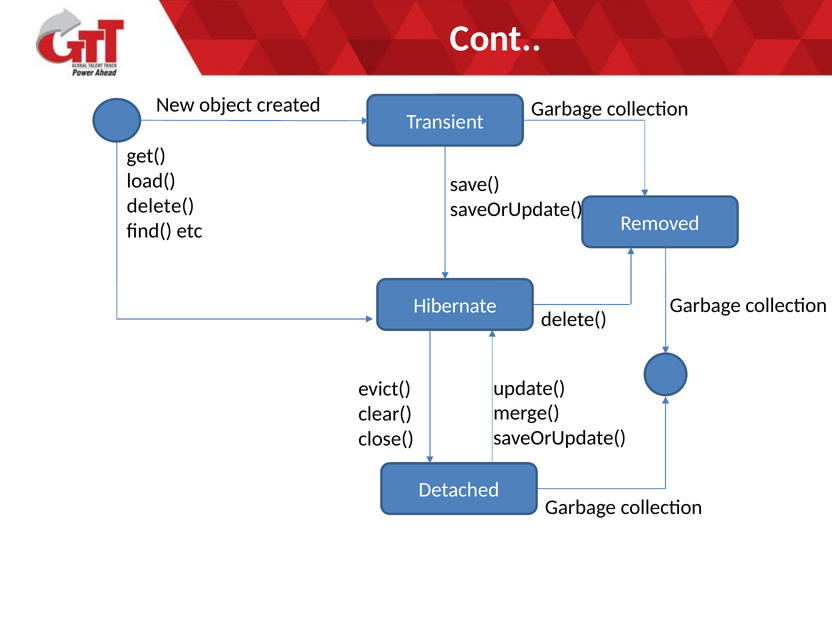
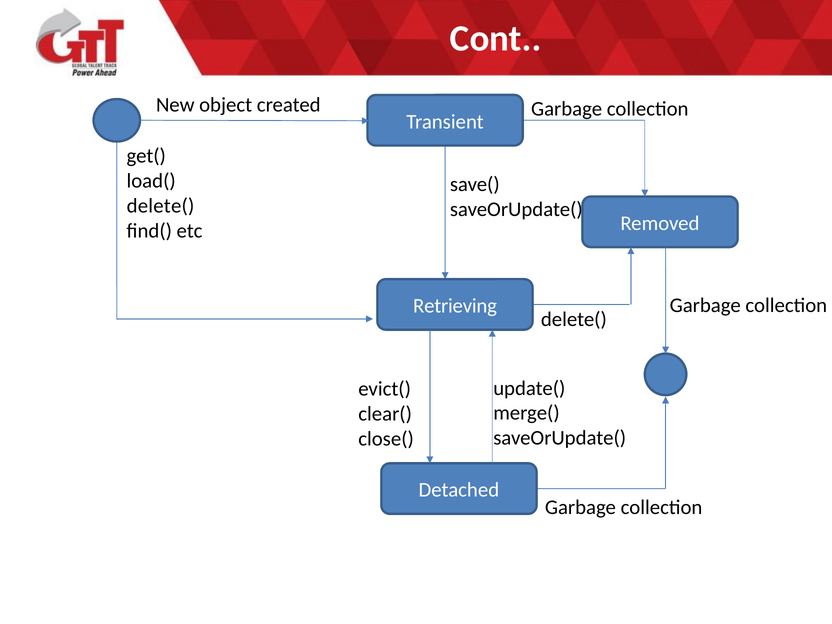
Hibernate: Hibernate -> Retrieving
